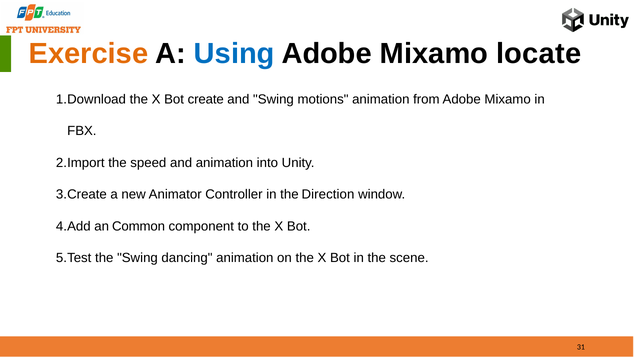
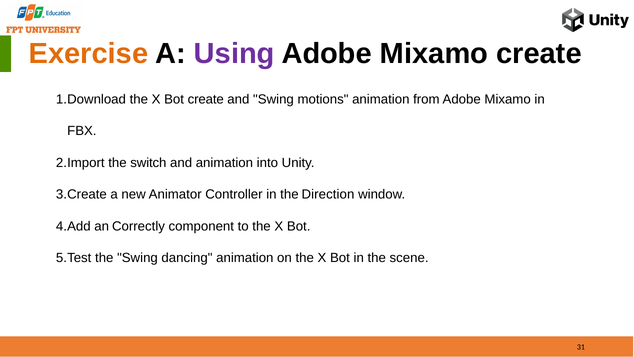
Using colour: blue -> purple
Mixamo locate: locate -> create
speed: speed -> switch
Common: Common -> Correctly
